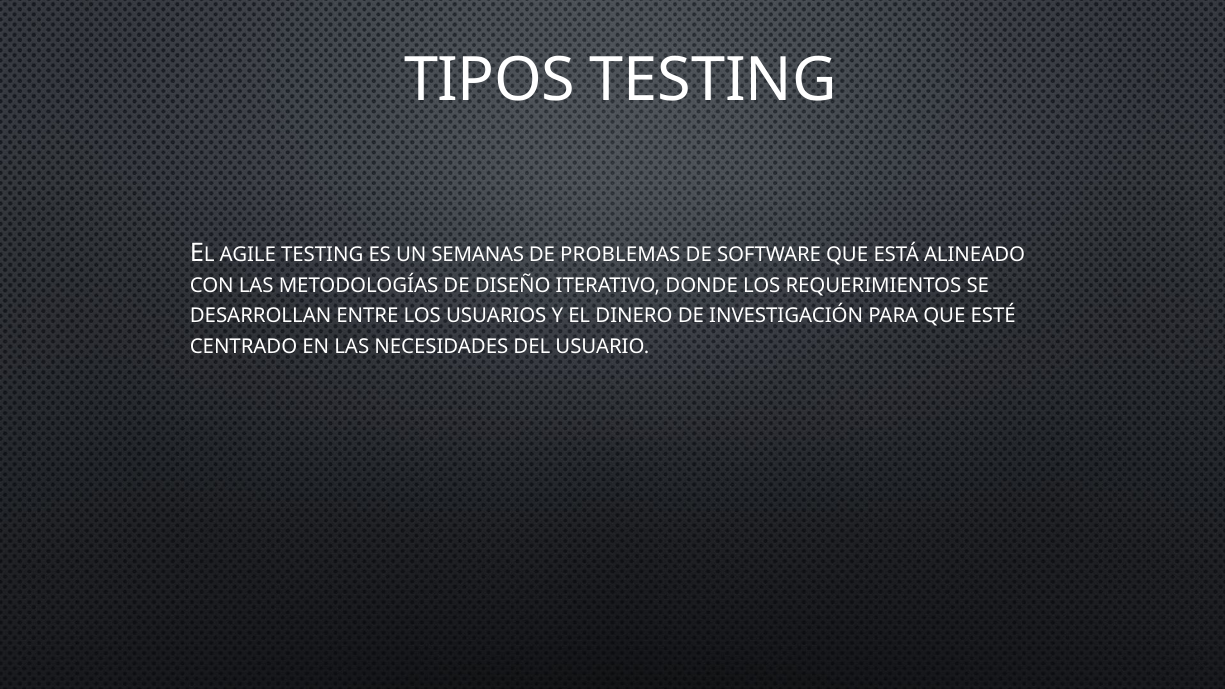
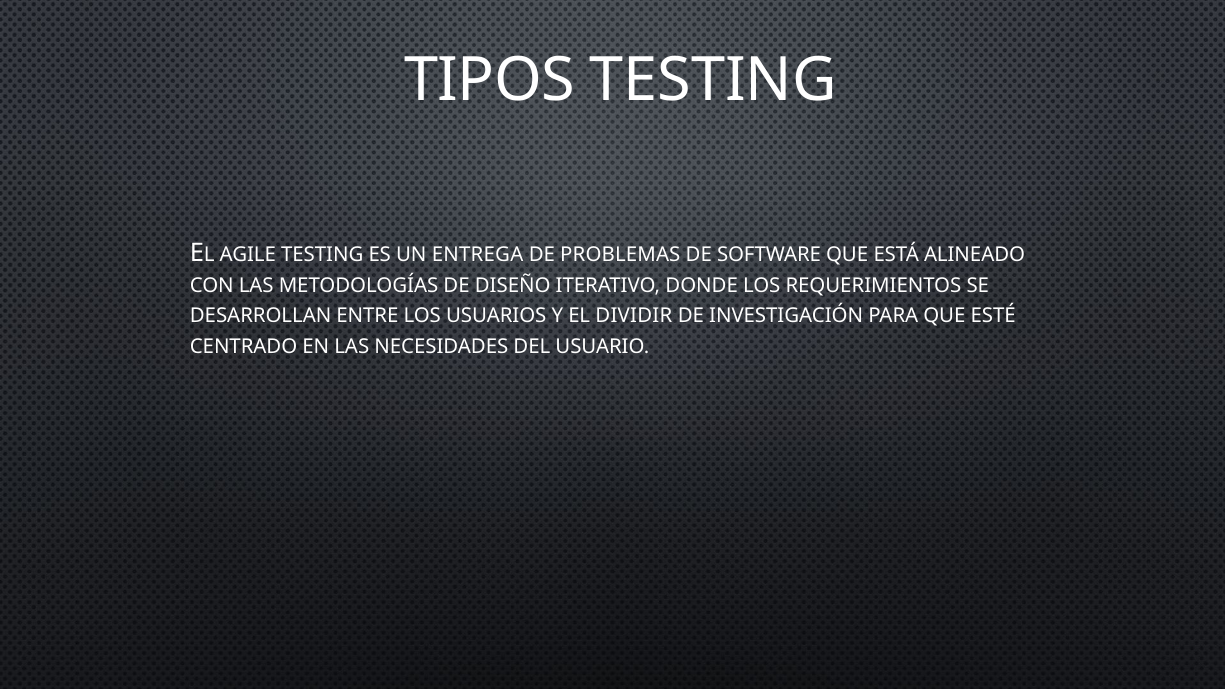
SEMANAS: SEMANAS -> ENTREGA
DINERO: DINERO -> DIVIDIR
